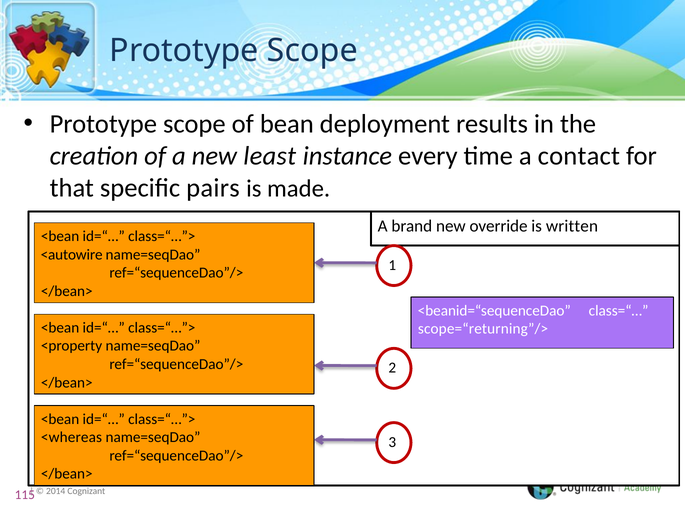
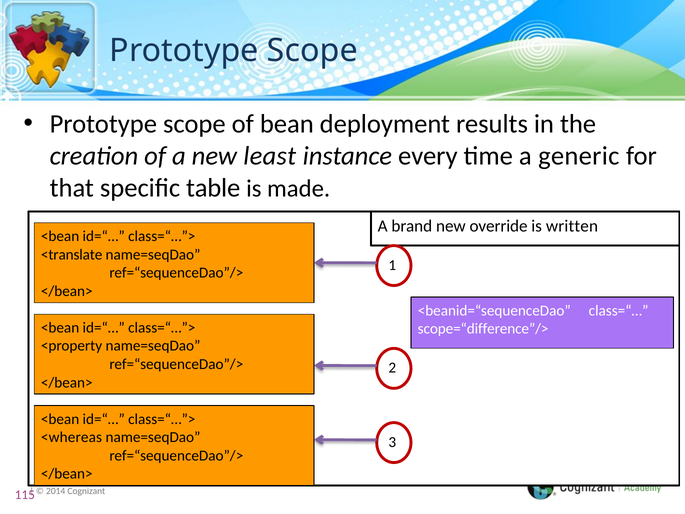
contact: contact -> generic
pairs: pairs -> table
<autowire: <autowire -> <translate
scope=“returning”/>: scope=“returning”/> -> scope=“difference”/>
